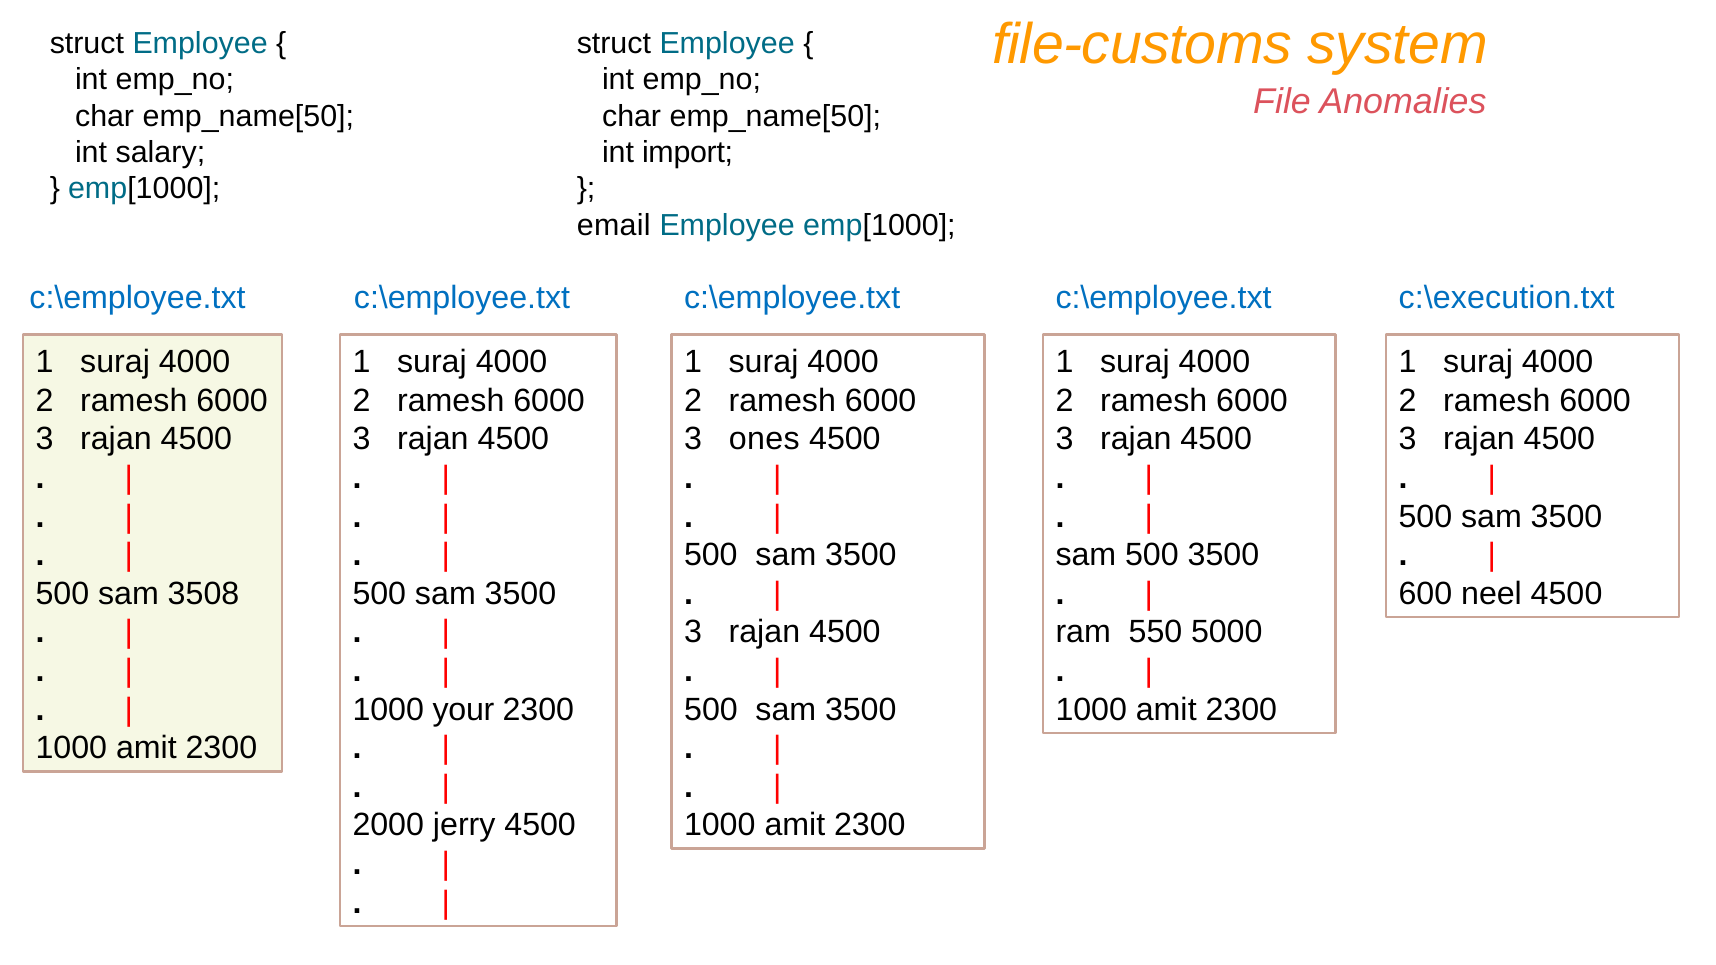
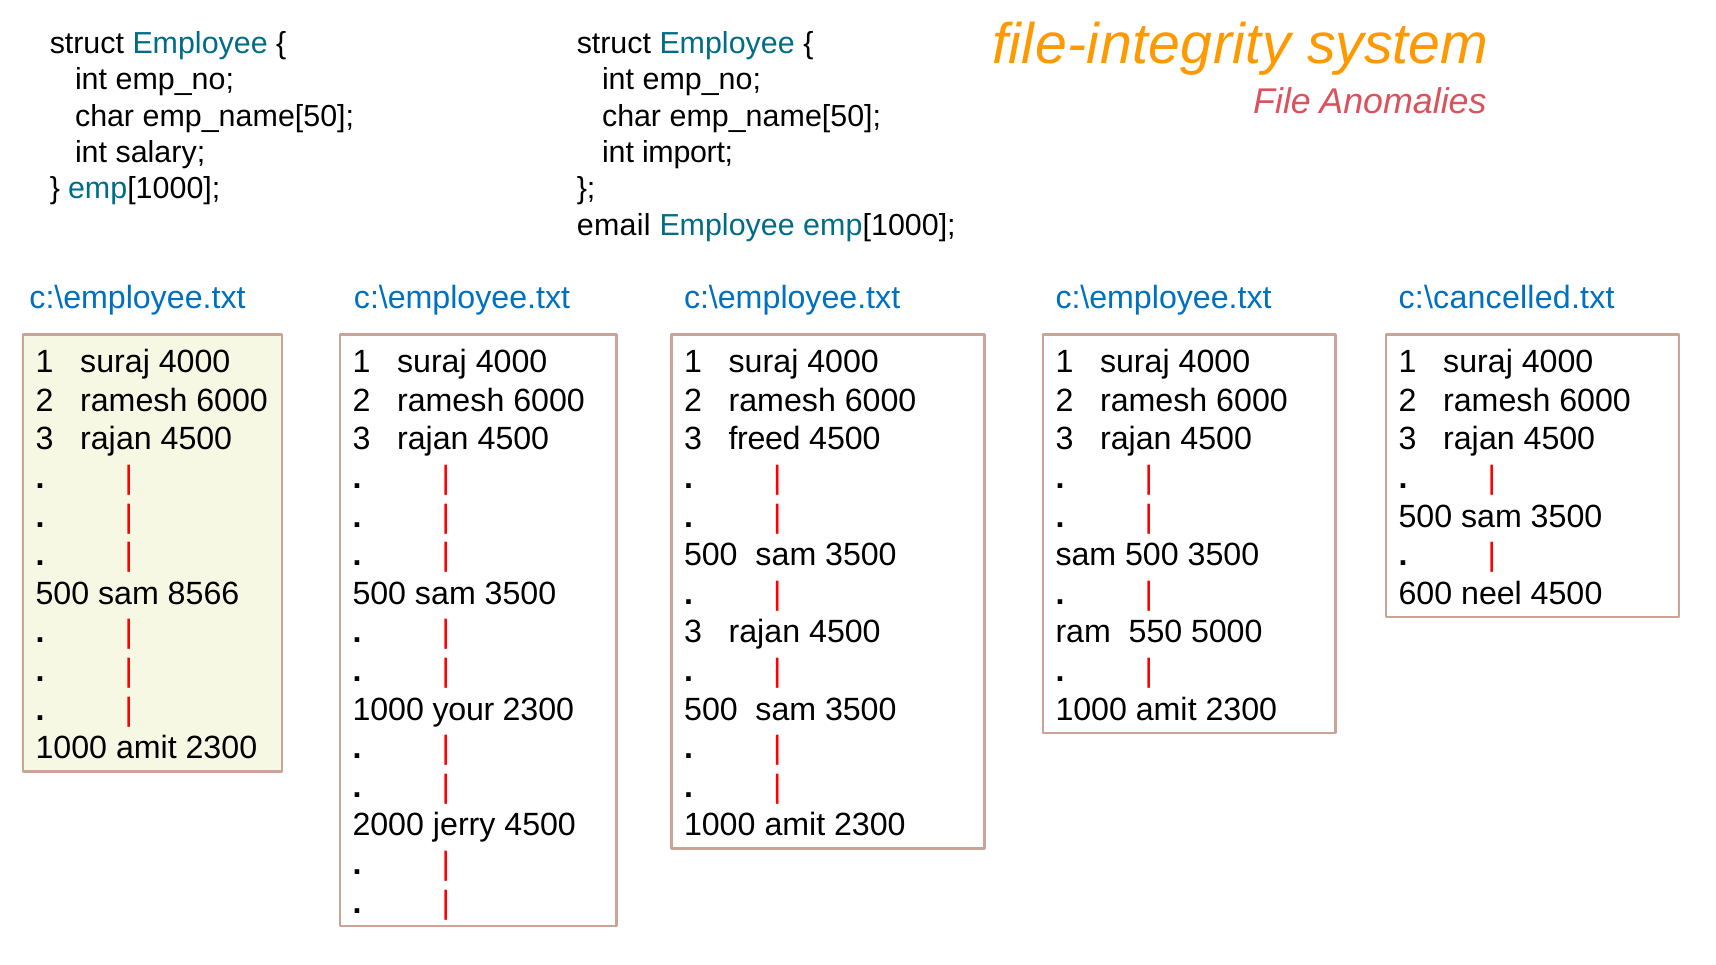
file-customs: file-customs -> file-integrity
c:\execution.txt: c:\execution.txt -> c:\cancelled.txt
ones: ones -> freed
3508: 3508 -> 8566
